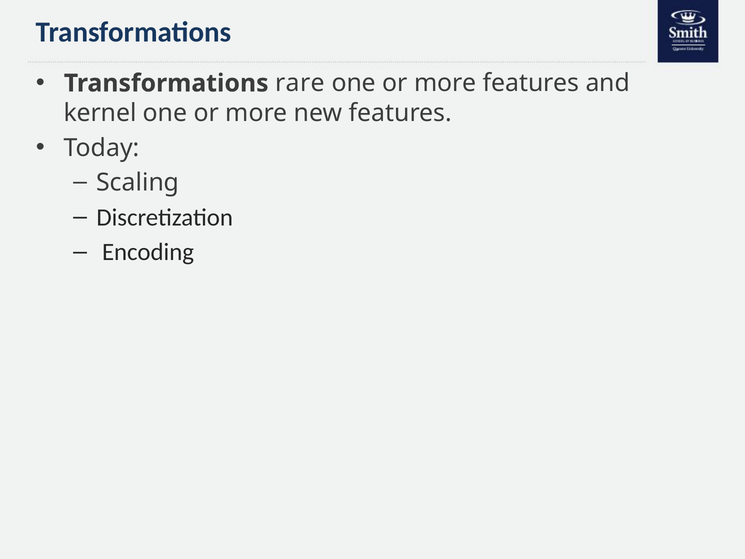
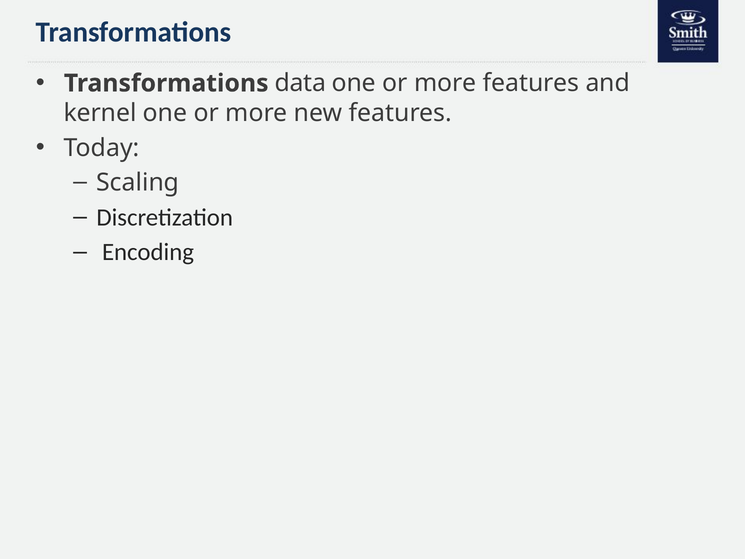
rare: rare -> data
